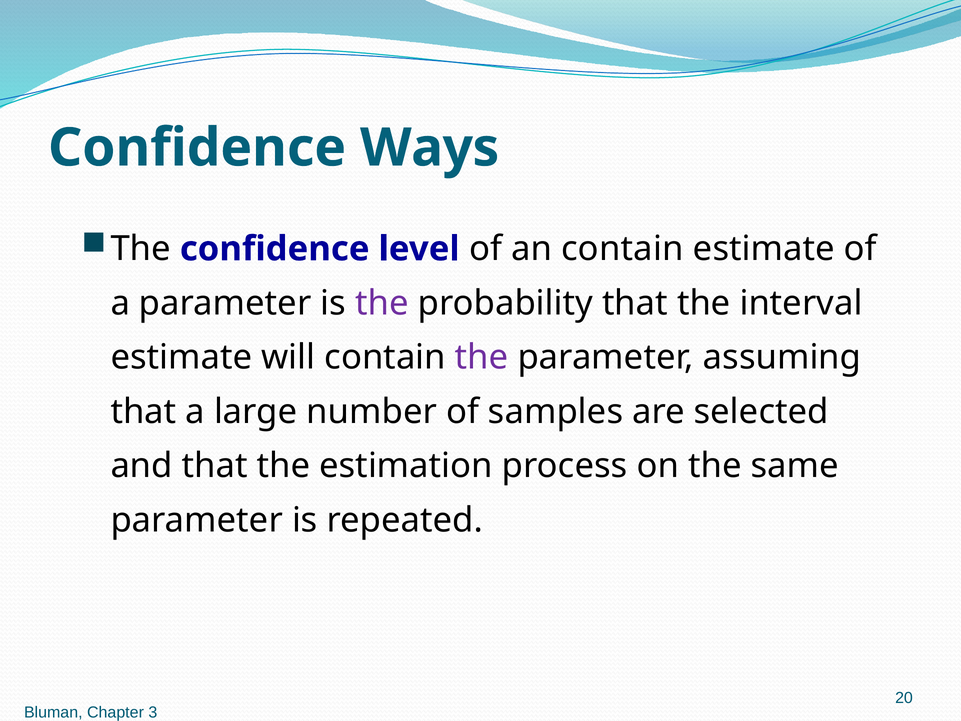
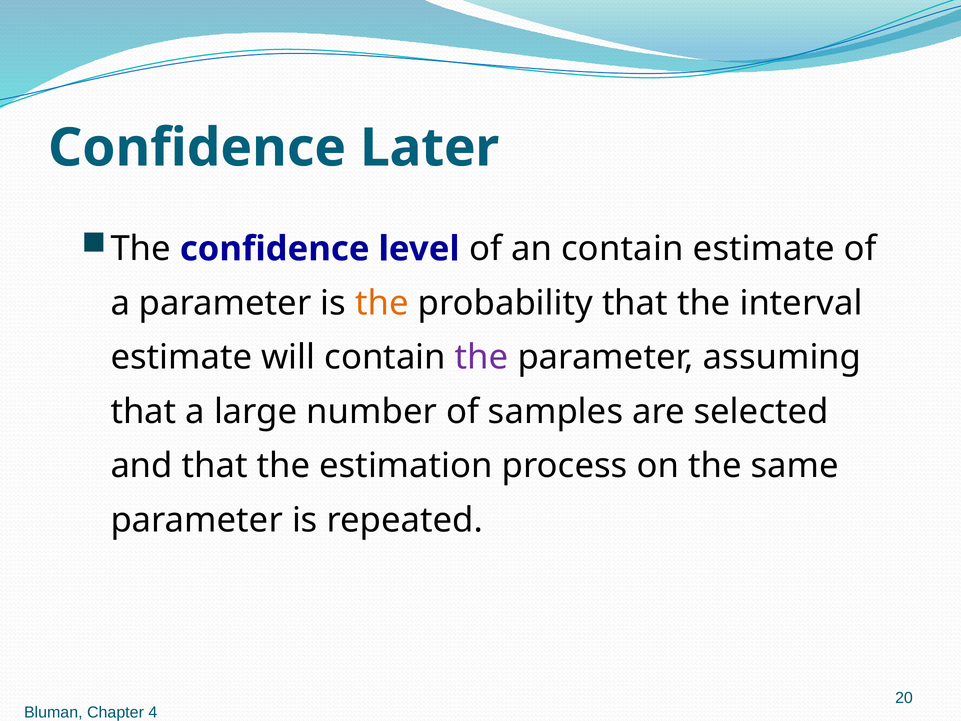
Ways: Ways -> Later
the at (382, 303) colour: purple -> orange
3: 3 -> 4
